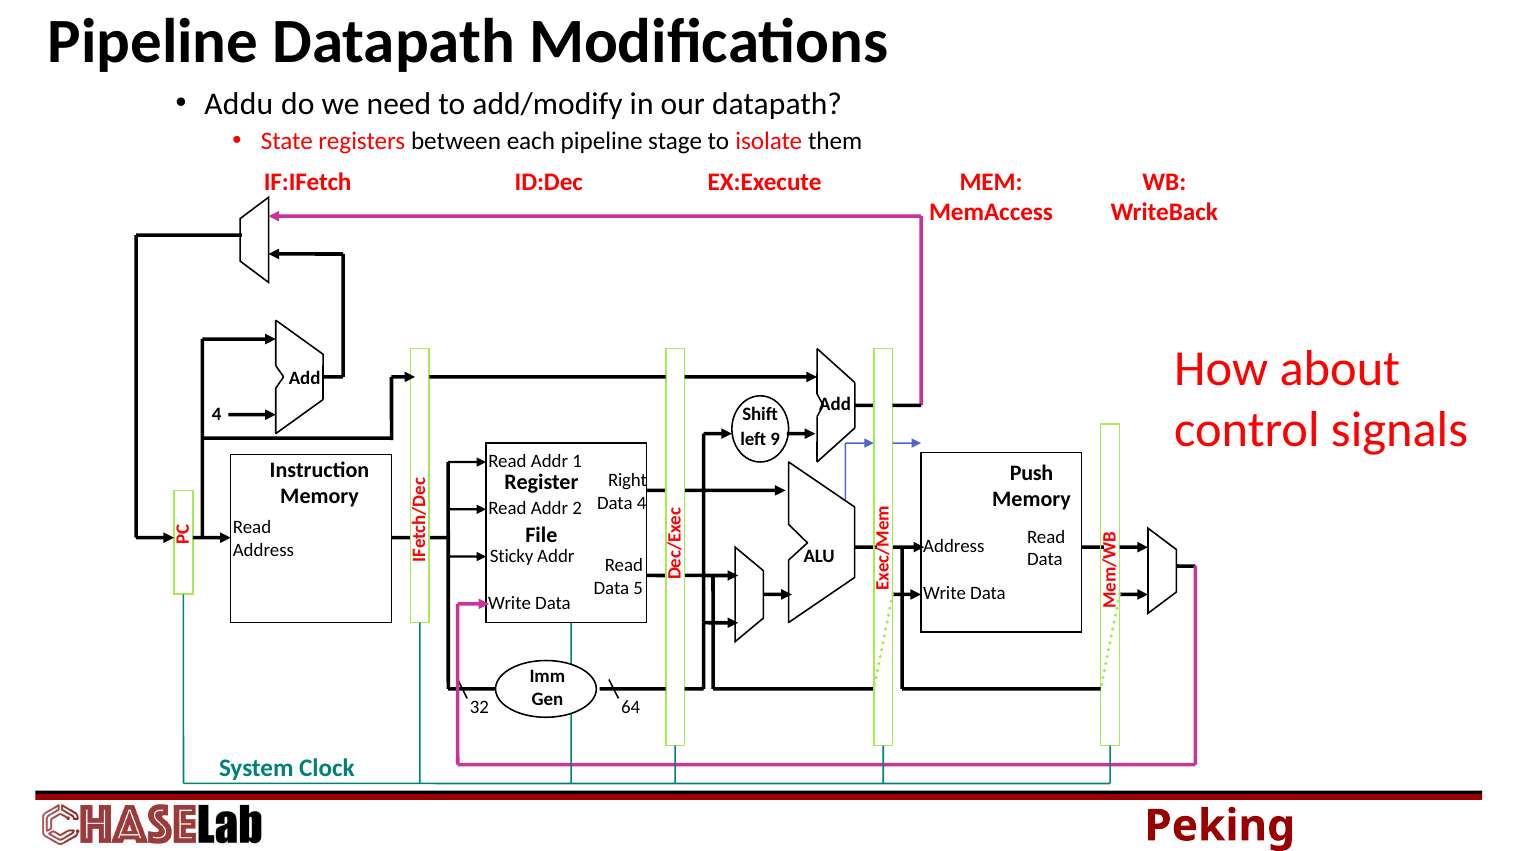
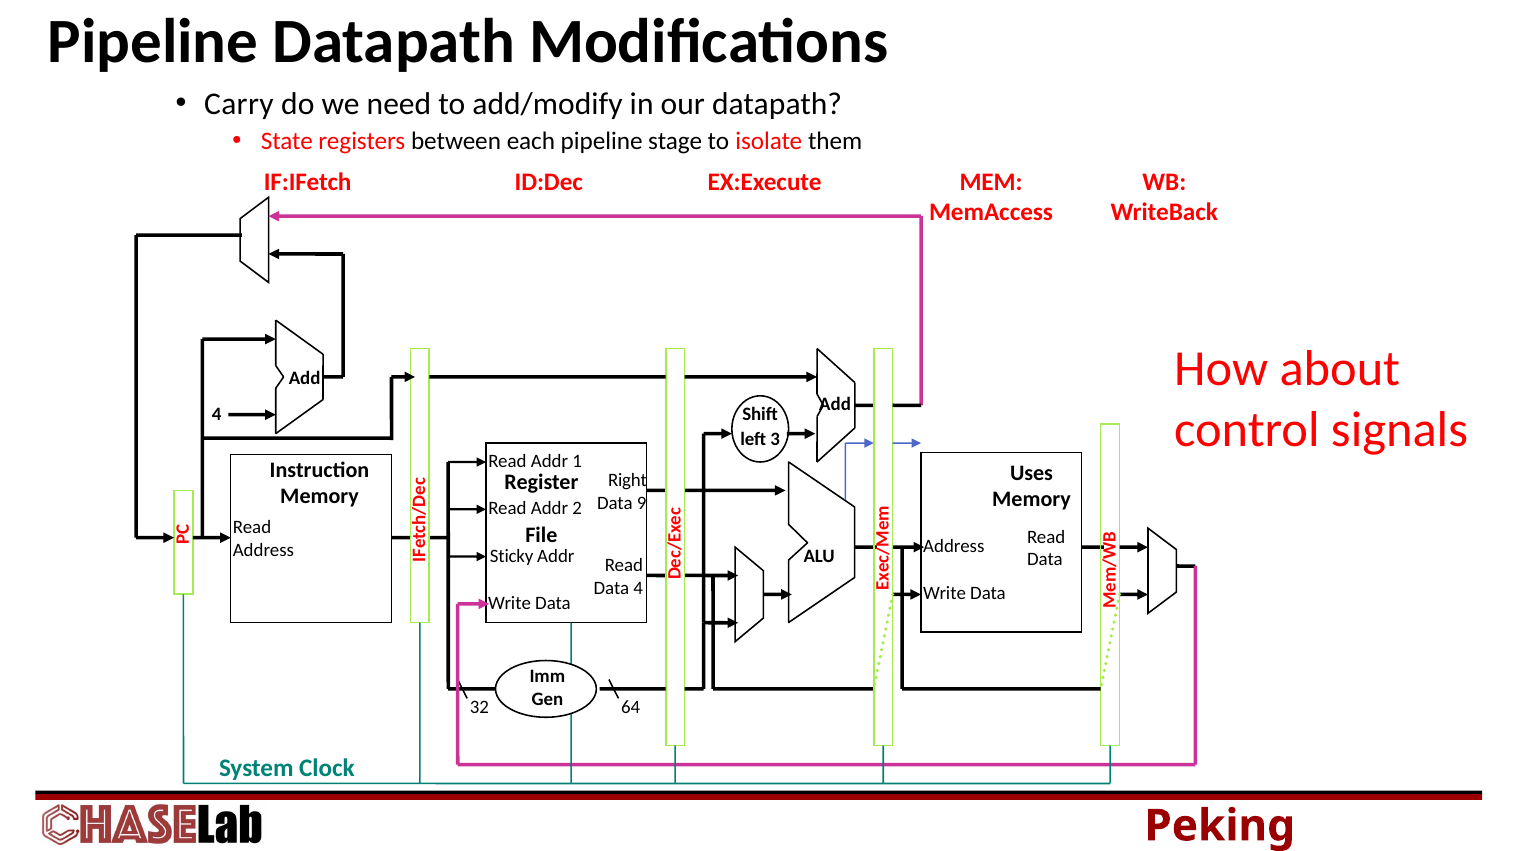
Addu: Addu -> Carry
9: 9 -> 3
Push: Push -> Uses
Data 4: 4 -> 9
Data 5: 5 -> 4
